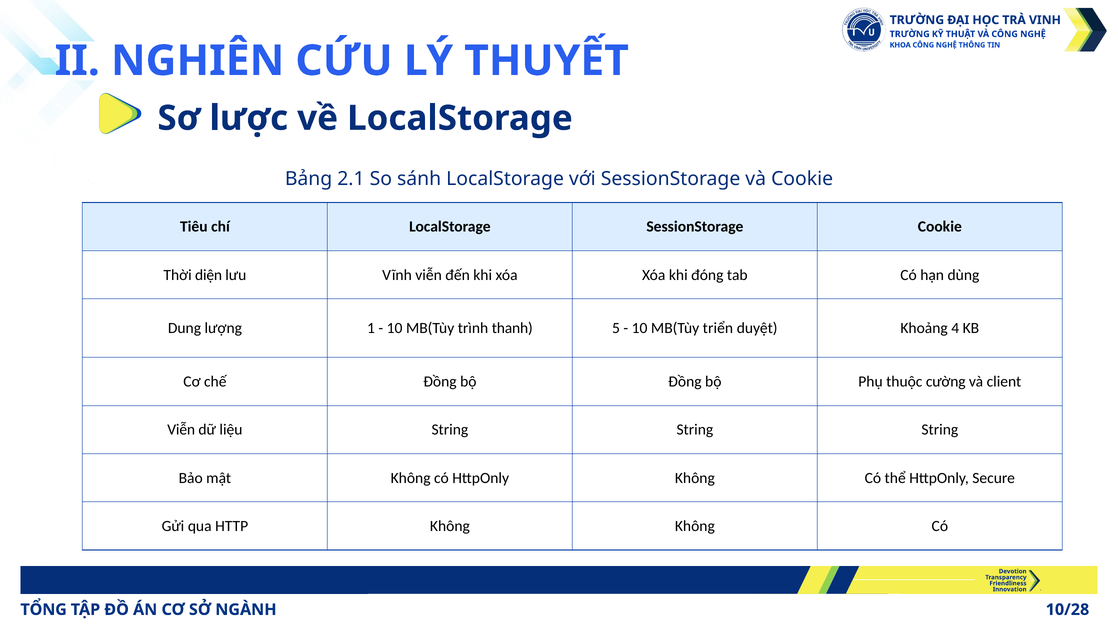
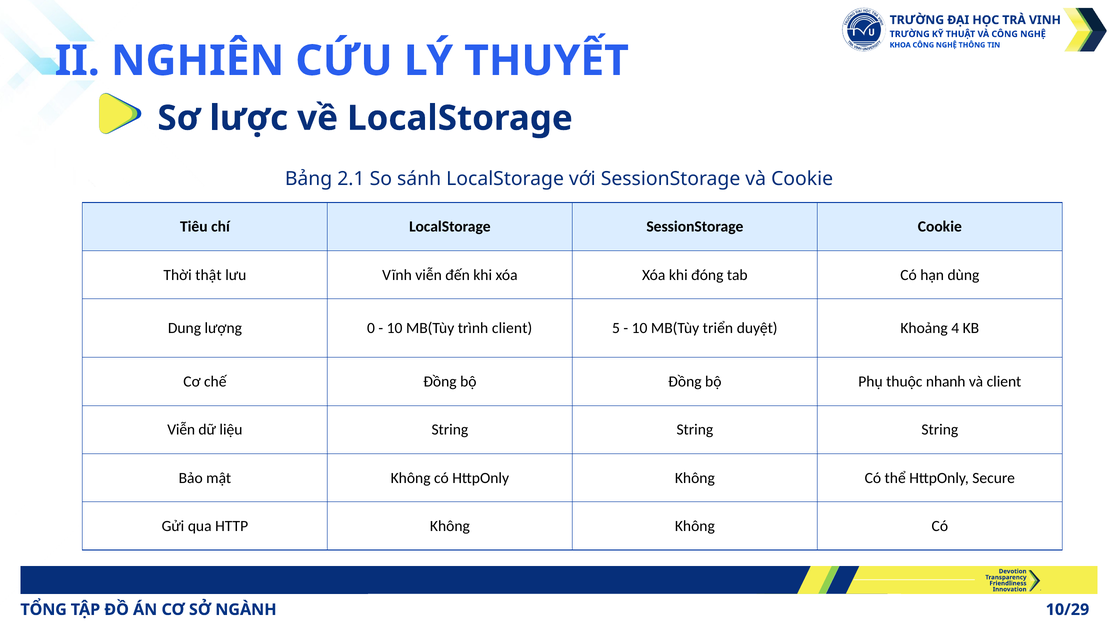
diện: diện -> thật
1: 1 -> 0
trình thanh: thanh -> client
cường: cường -> nhanh
10/28: 10/28 -> 10/29
